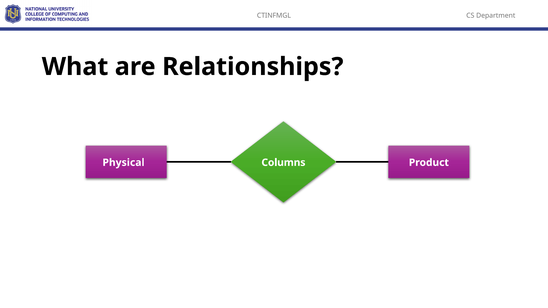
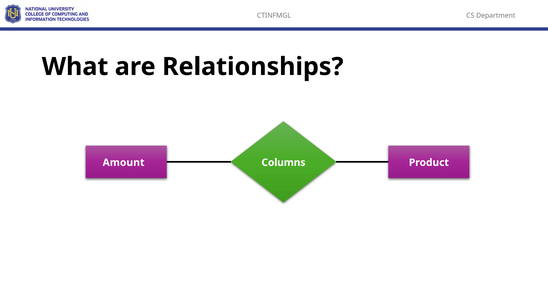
Physical: Physical -> Amount
